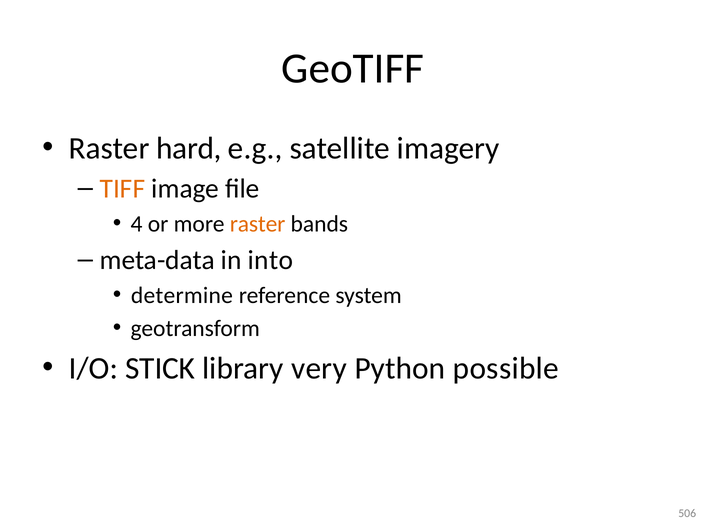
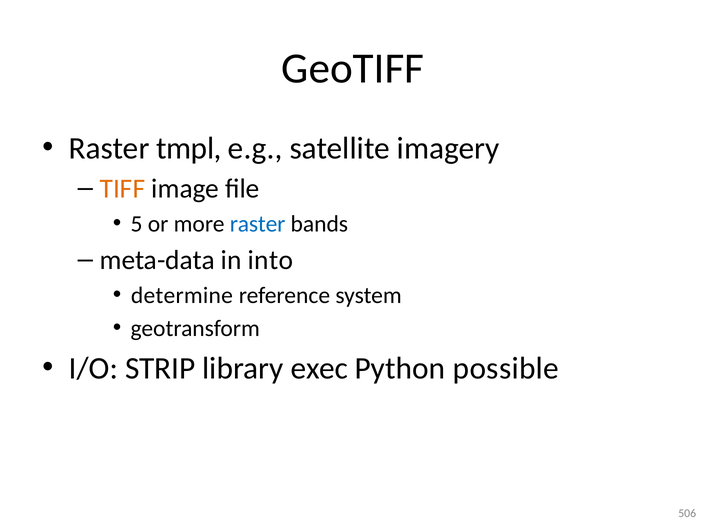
hard: hard -> tmpl
4: 4 -> 5
raster at (258, 224) colour: orange -> blue
STICK: STICK -> STRIP
very: very -> exec
